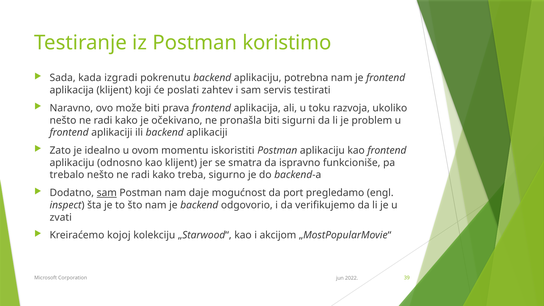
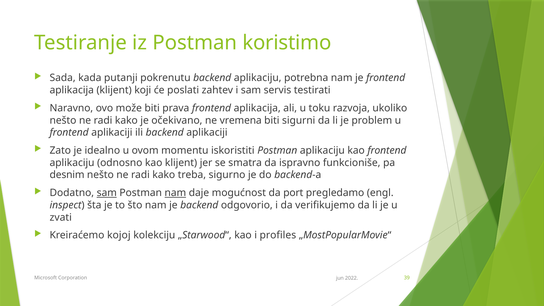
izgradi: izgradi -> putanji
pronašla: pronašla -> vremena
trebalo: trebalo -> desnim
nam at (175, 193) underline: none -> present
akcijom: akcijom -> profiles
